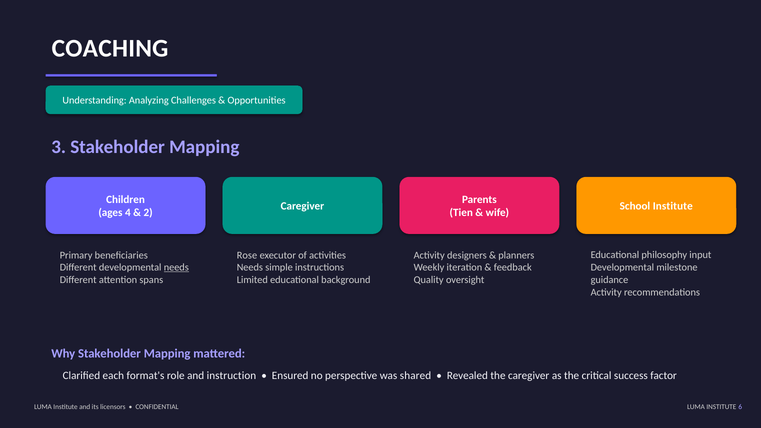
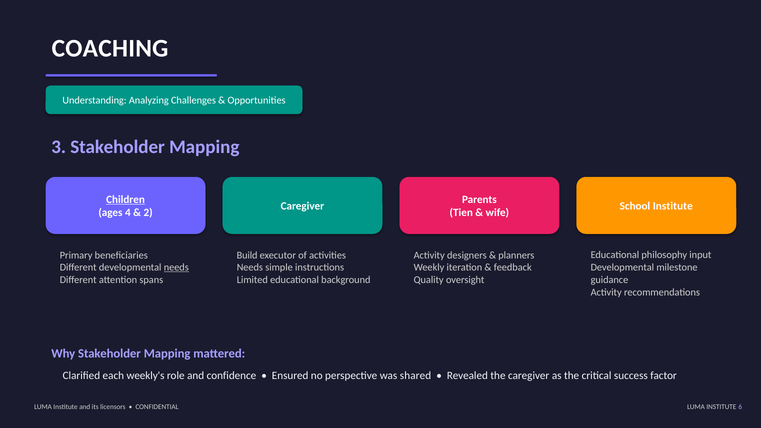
Children underline: none -> present
Rose: Rose -> Build
format's: format's -> weekly's
instruction: instruction -> confidence
